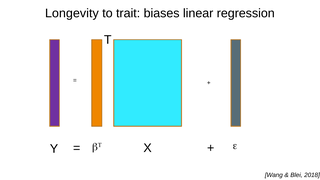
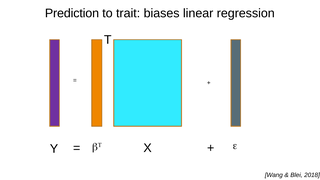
Longevity: Longevity -> Prediction
